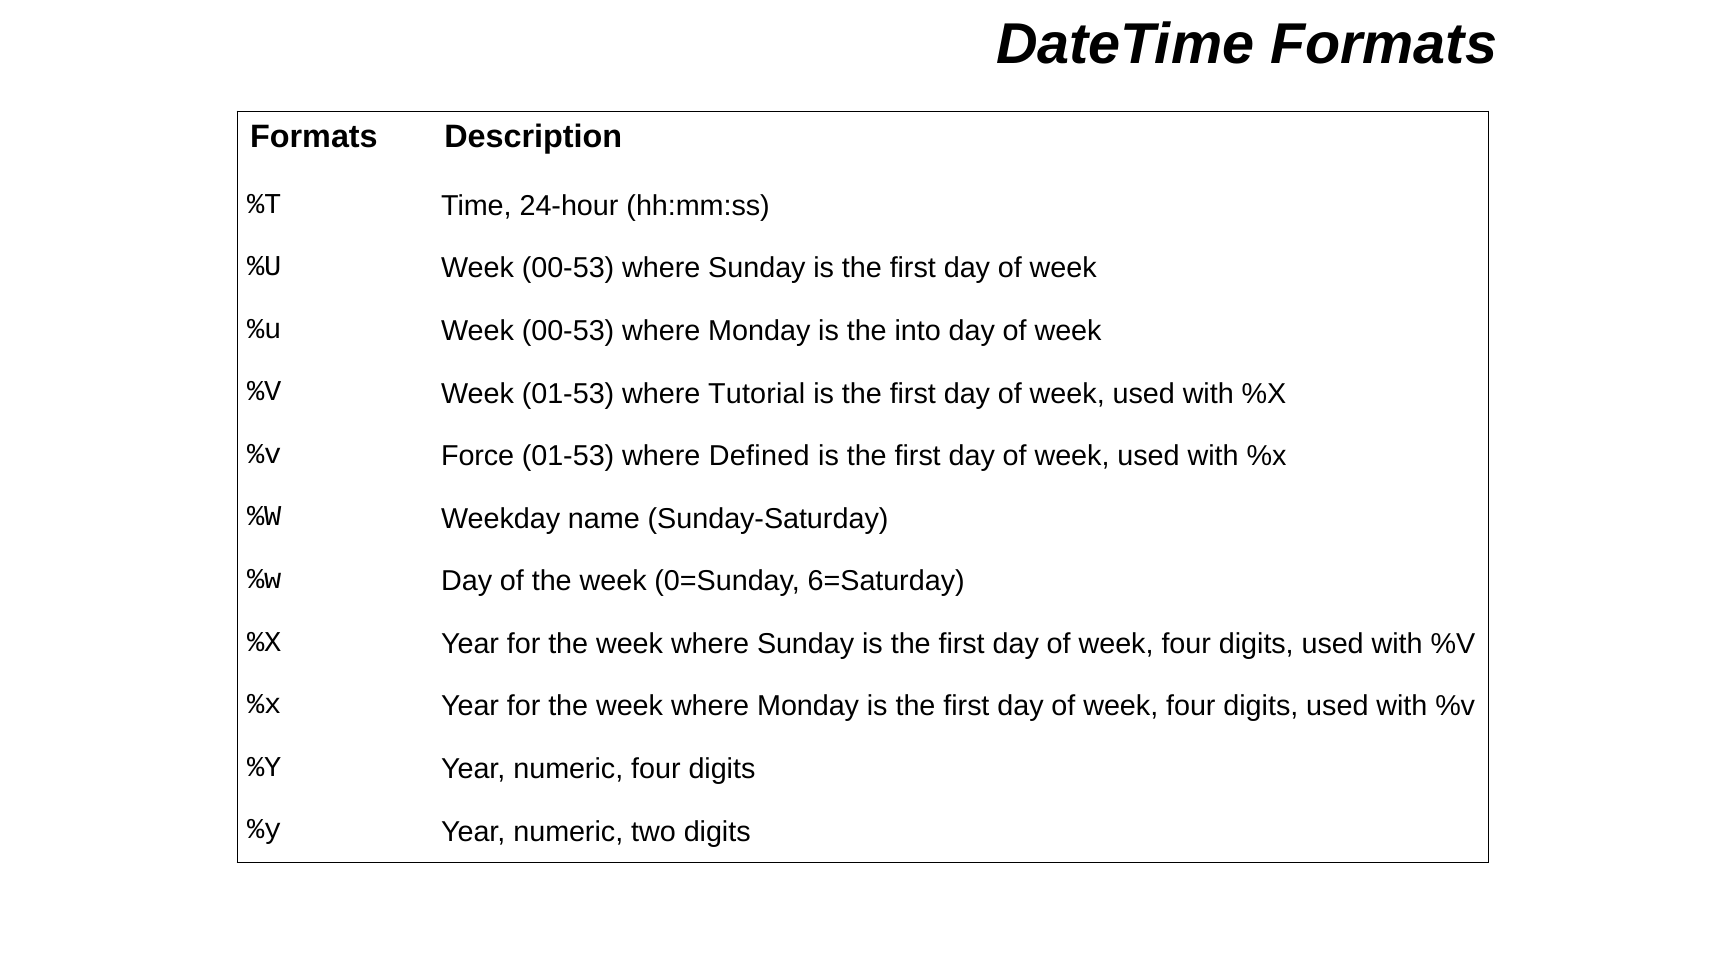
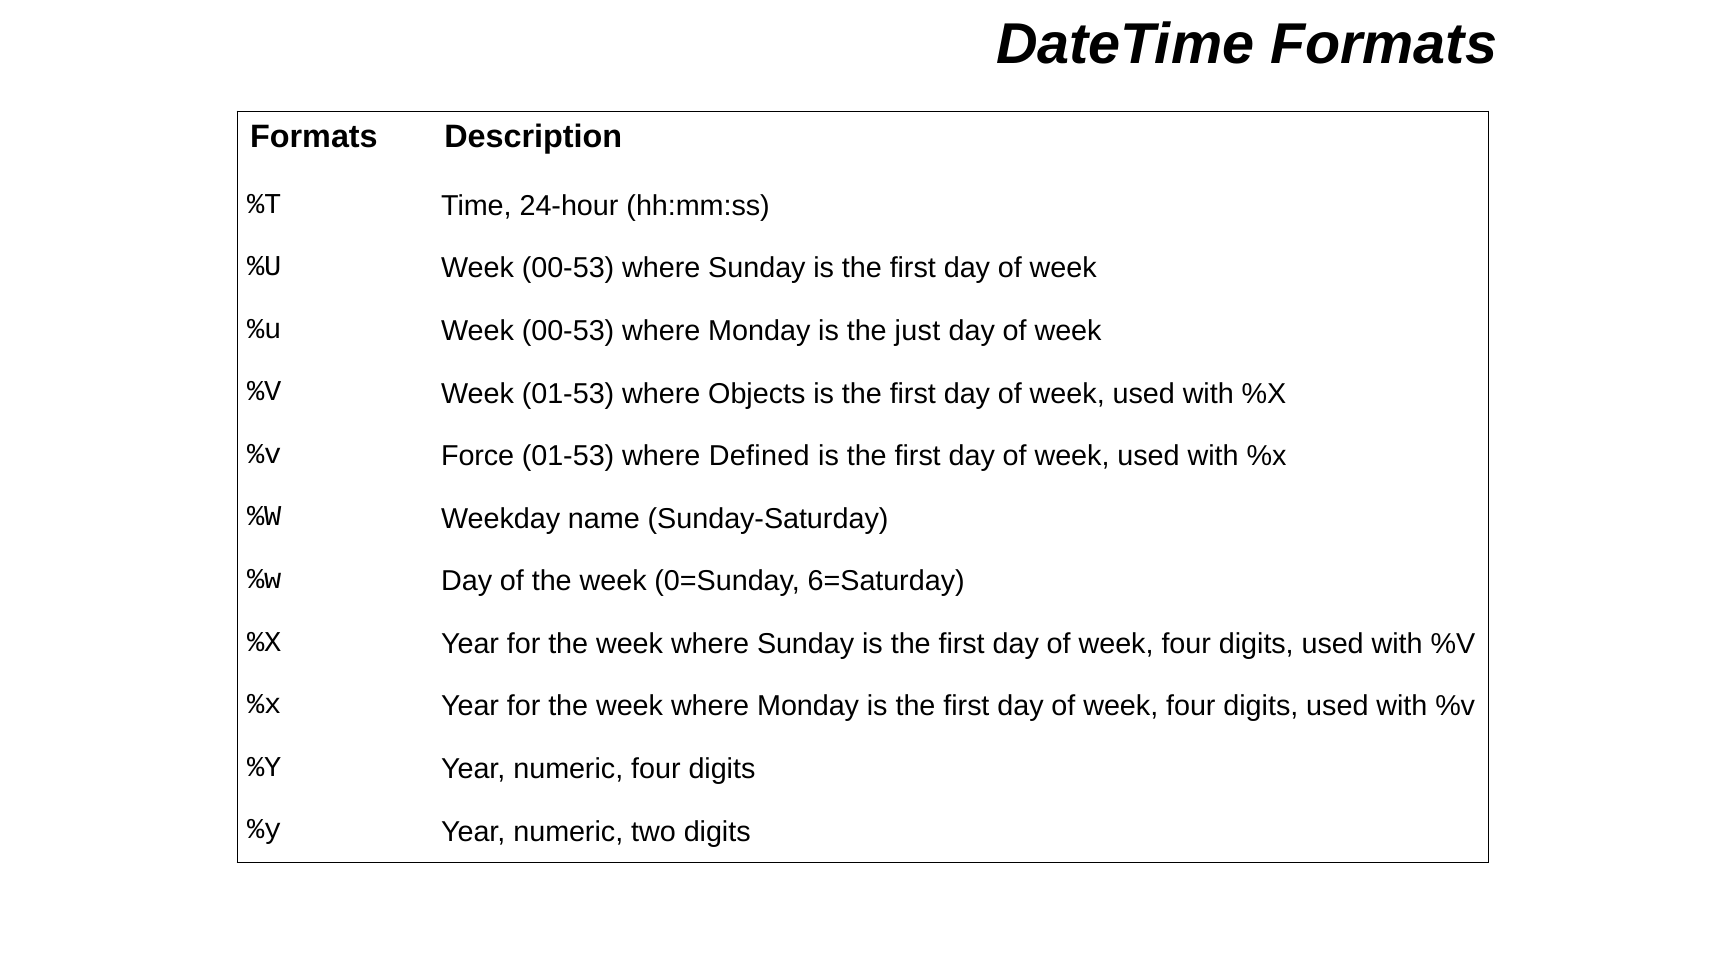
into: into -> just
Tutorial: Tutorial -> Objects
